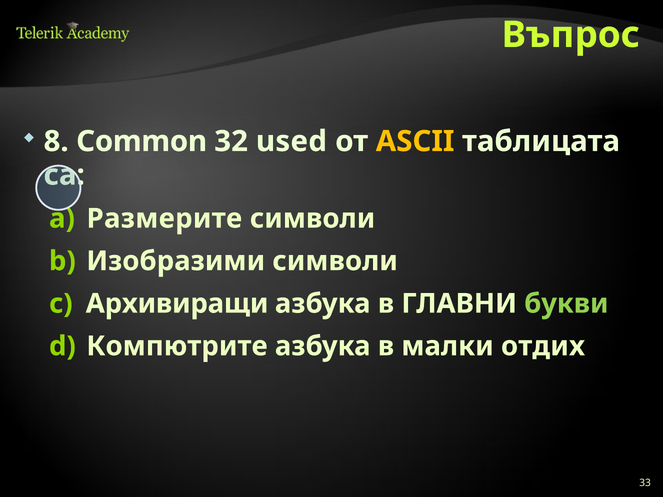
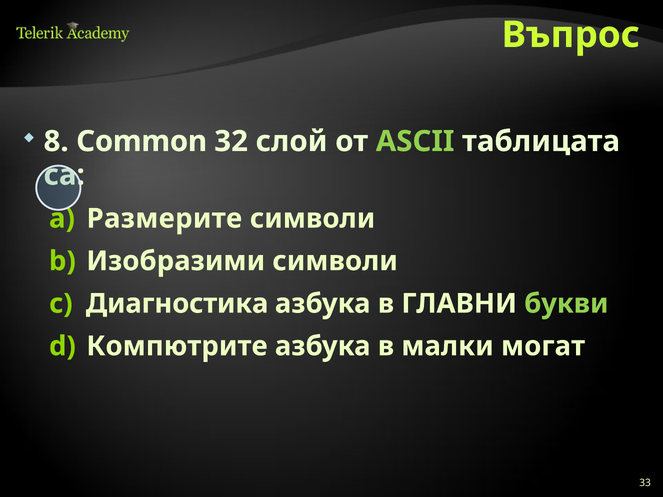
used: used -> слой
ASCII colour: yellow -> light green
Архивиращи: Архивиращи -> Диагностика
отдих: отдих -> могат
